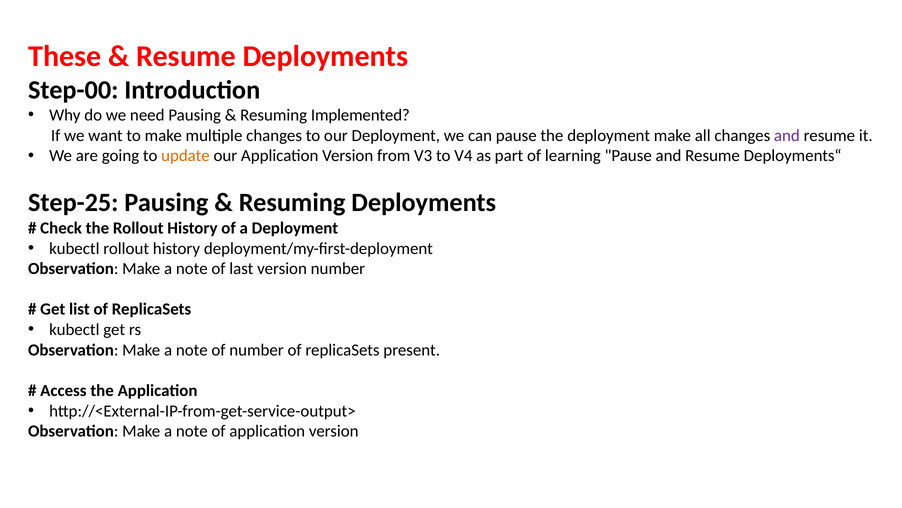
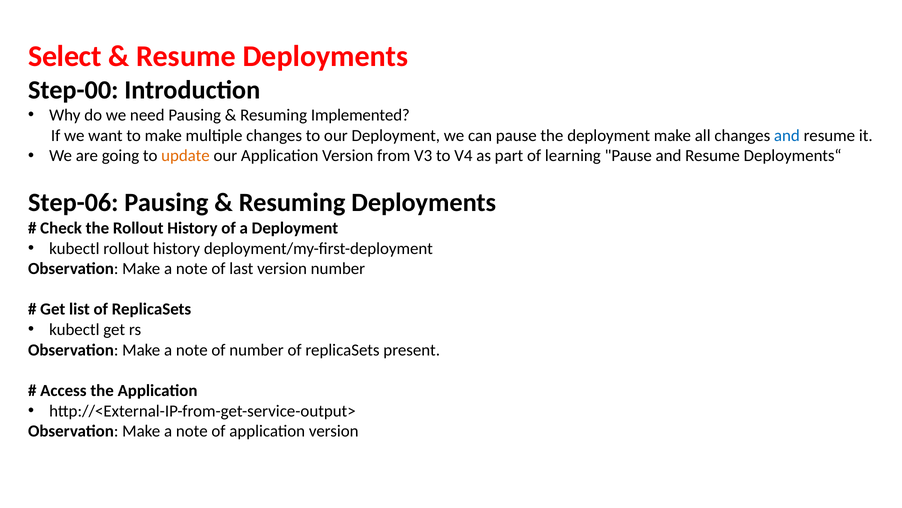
These: These -> Select
and at (787, 135) colour: purple -> blue
Step-25: Step-25 -> Step-06
